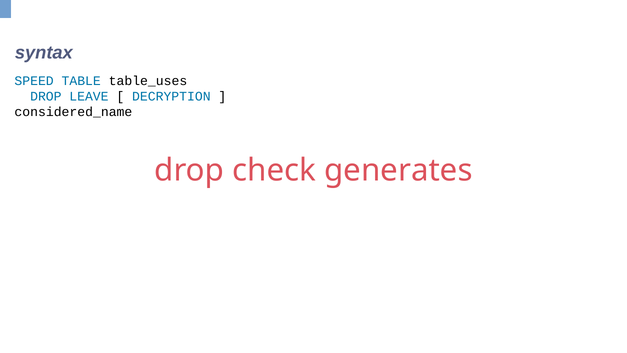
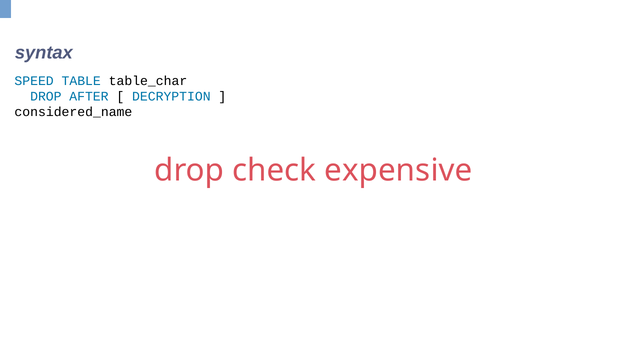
table_uses: table_uses -> table_char
LEAVE: LEAVE -> AFTER
generates: generates -> expensive
